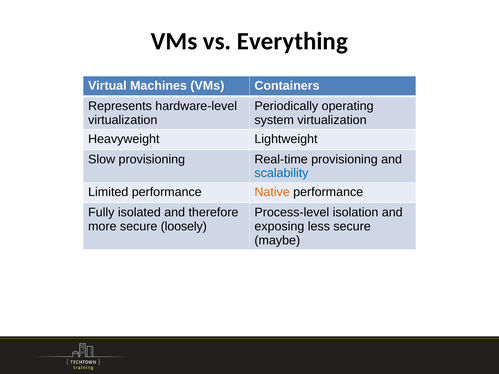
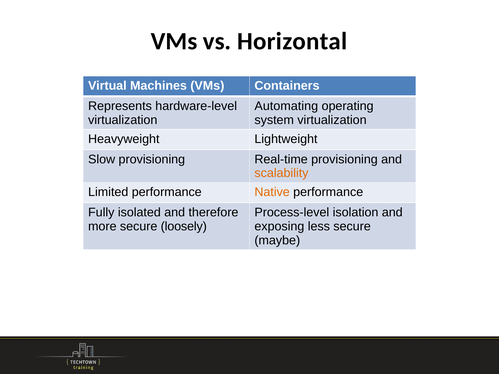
Everything: Everything -> Horizontal
Periodically: Periodically -> Automating
scalability colour: blue -> orange
